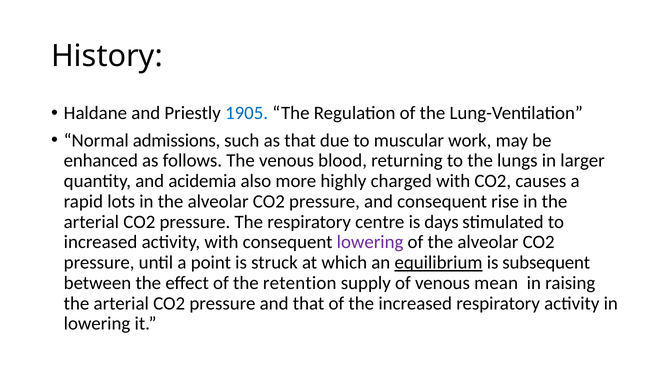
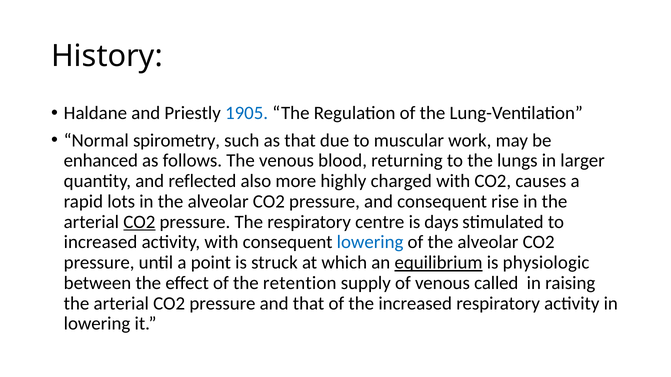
admissions: admissions -> spirometry
acidemia: acidemia -> reflected
CO2 at (139, 222) underline: none -> present
lowering at (370, 243) colour: purple -> blue
subsequent: subsequent -> physiologic
mean: mean -> called
